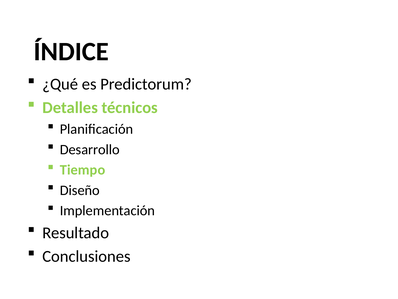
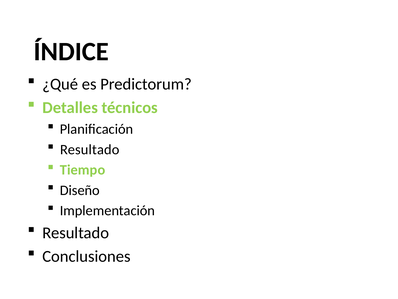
Desarrollo at (90, 149): Desarrollo -> Resultado
